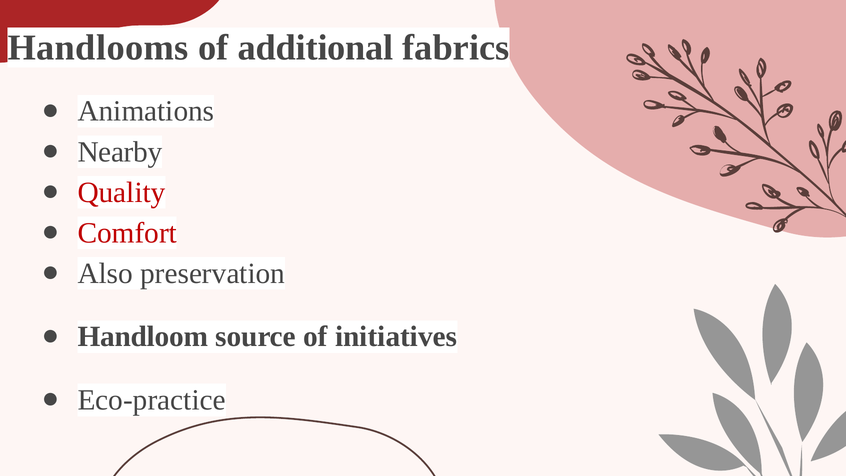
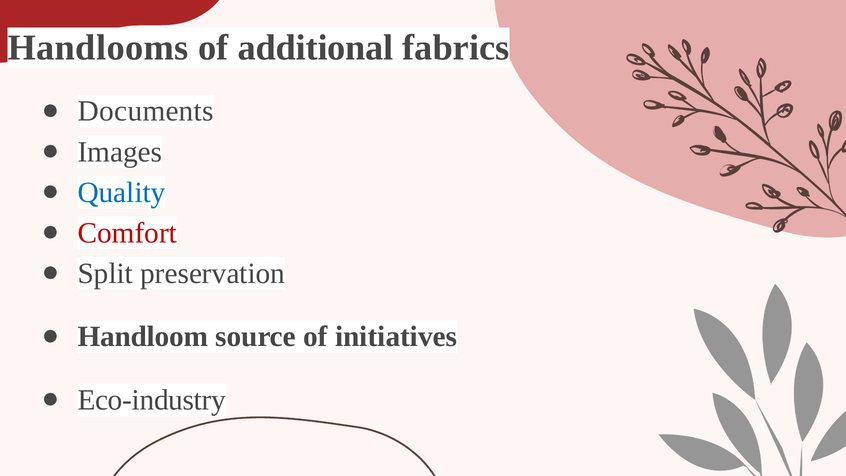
Animations: Animations -> Documents
Nearby: Nearby -> Images
Quality colour: red -> blue
Also: Also -> Split
Eco-practice: Eco-practice -> Eco-industry
